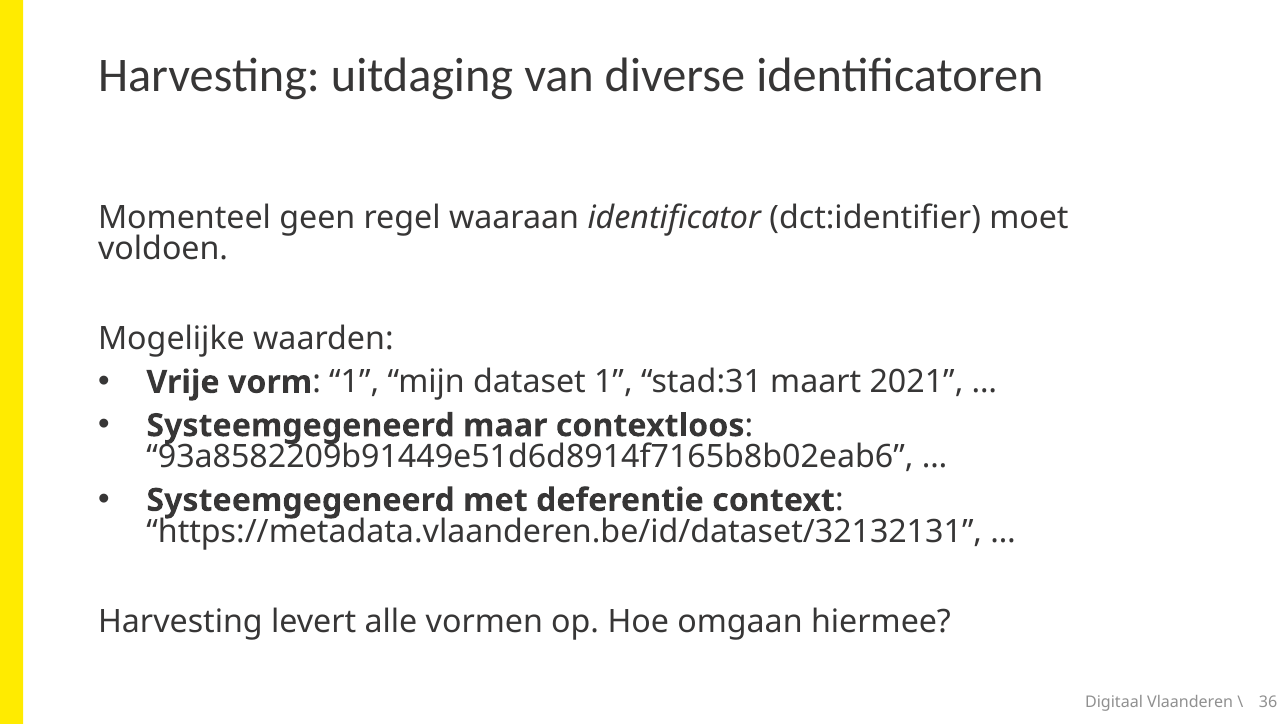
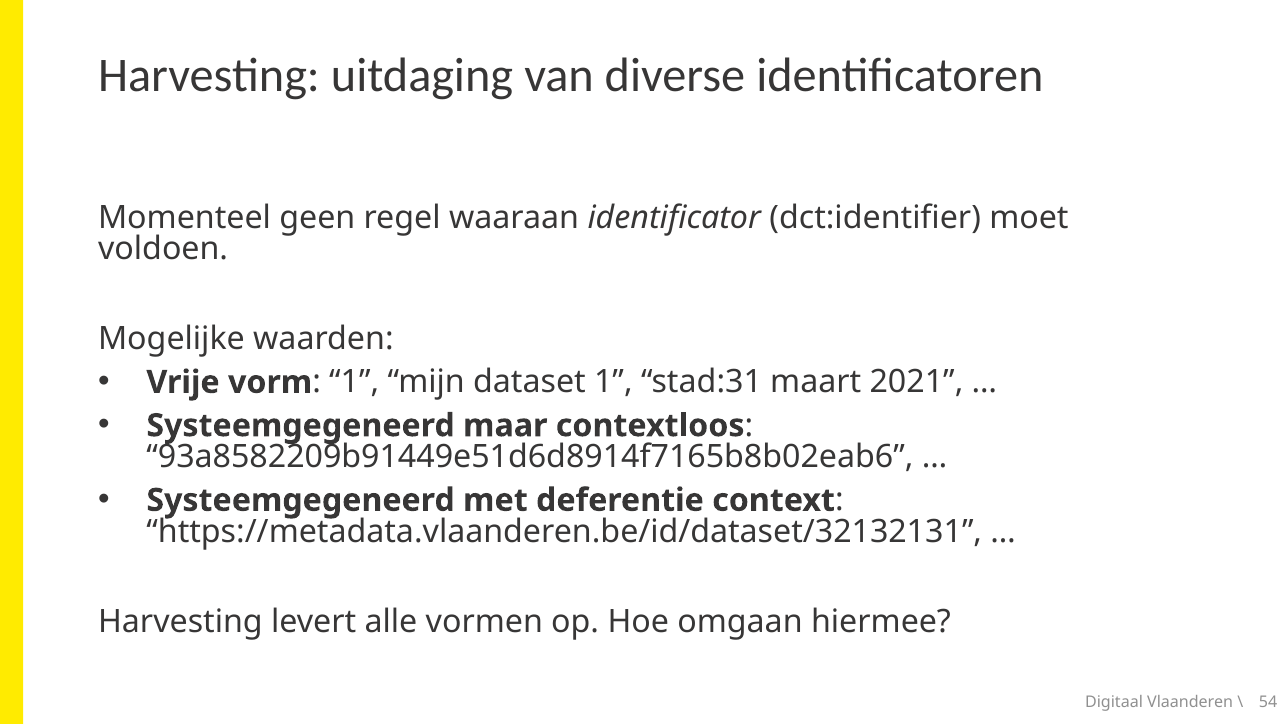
36: 36 -> 54
